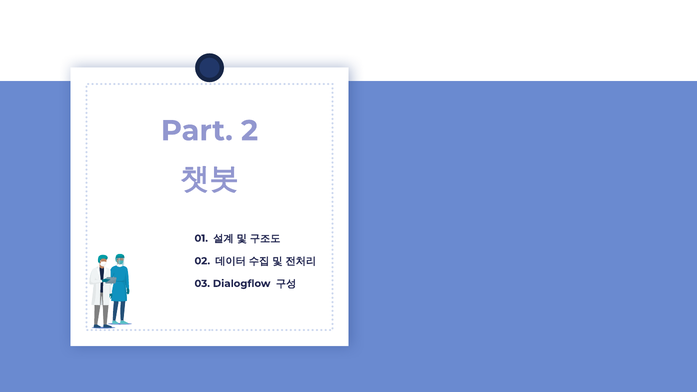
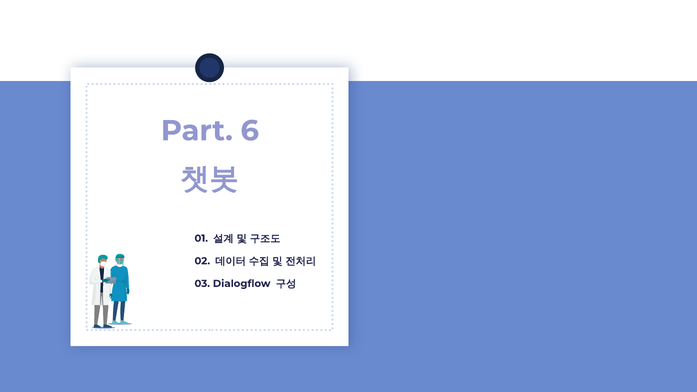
2: 2 -> 6
